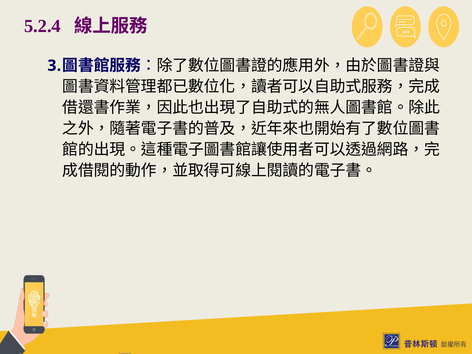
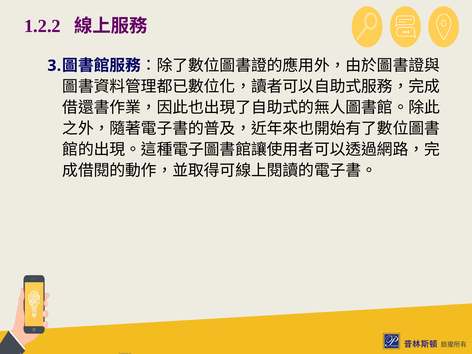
5.2.4: 5.2.4 -> 1.2.2
